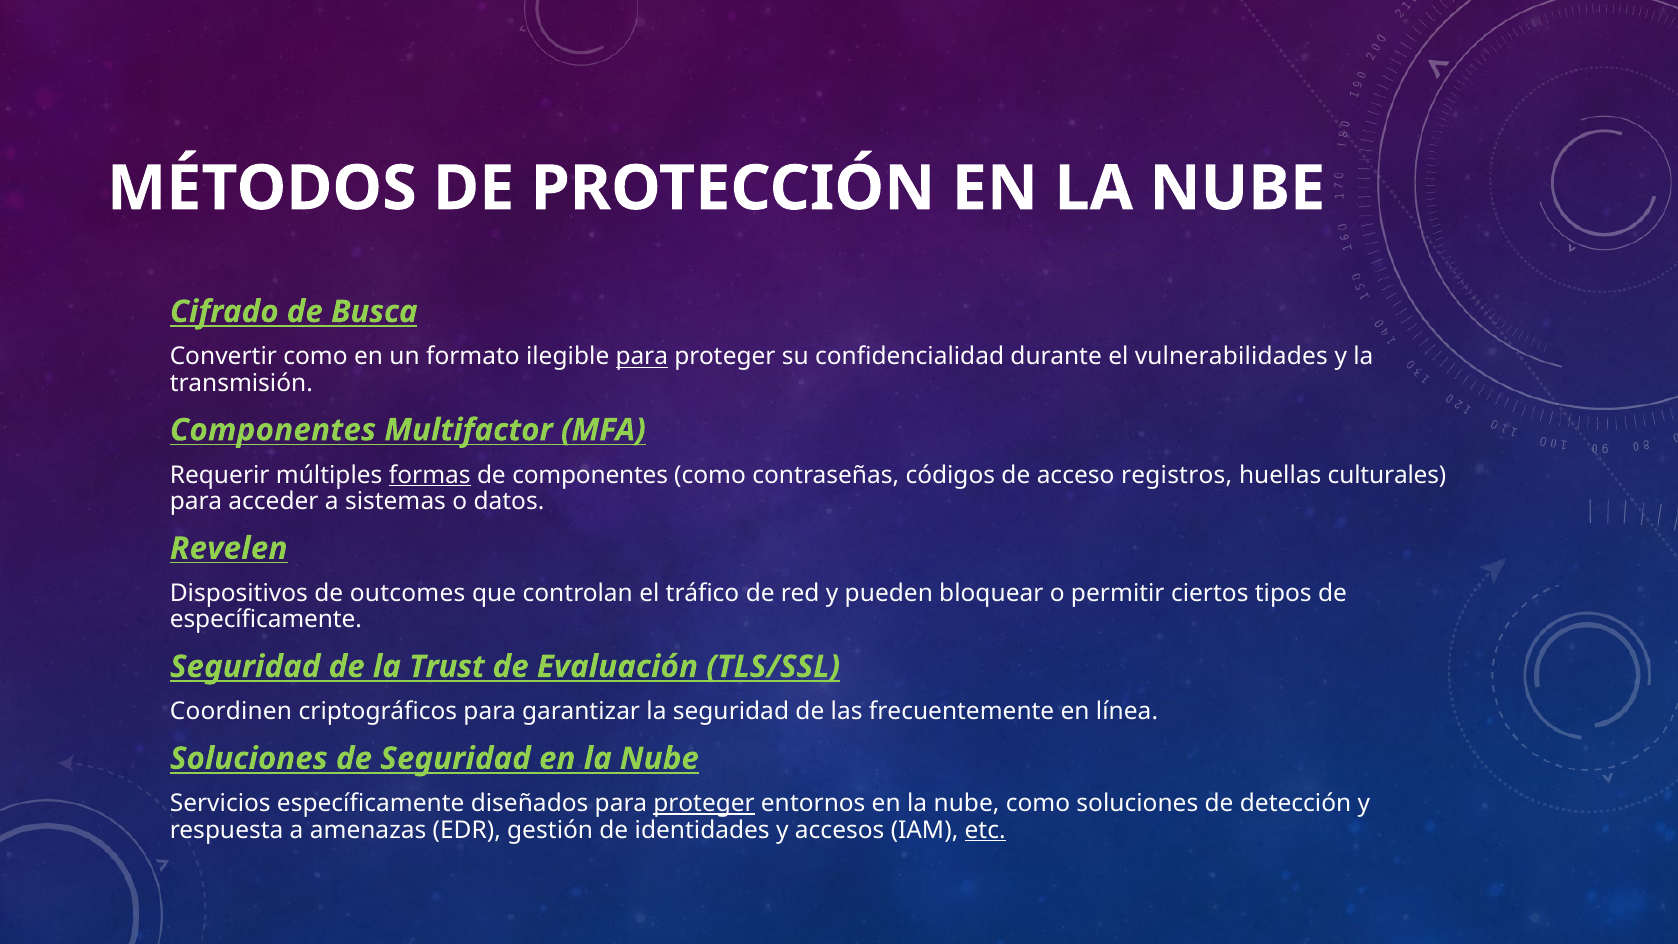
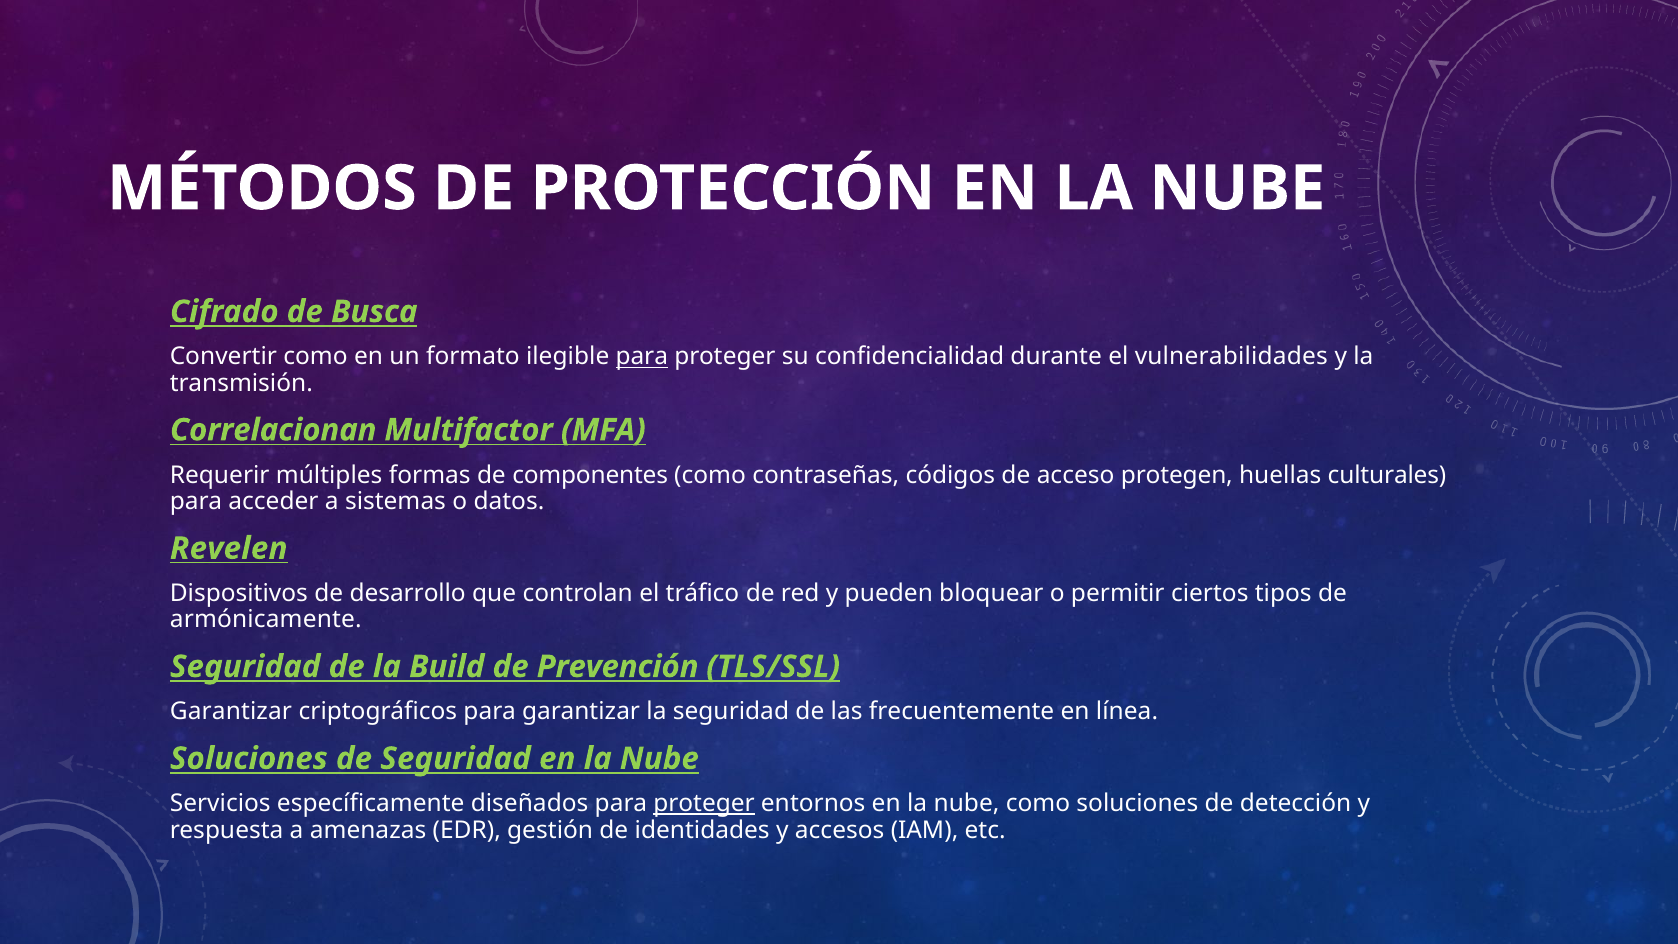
Componentes at (273, 430): Componentes -> Correlacionan
formas underline: present -> none
registros: registros -> protegen
outcomes: outcomes -> desarrollo
específicamente at (266, 620): específicamente -> armónicamente
Trust: Trust -> Build
Evaluación: Evaluación -> Prevención
Coordinen at (231, 712): Coordinen -> Garantizar
etc underline: present -> none
